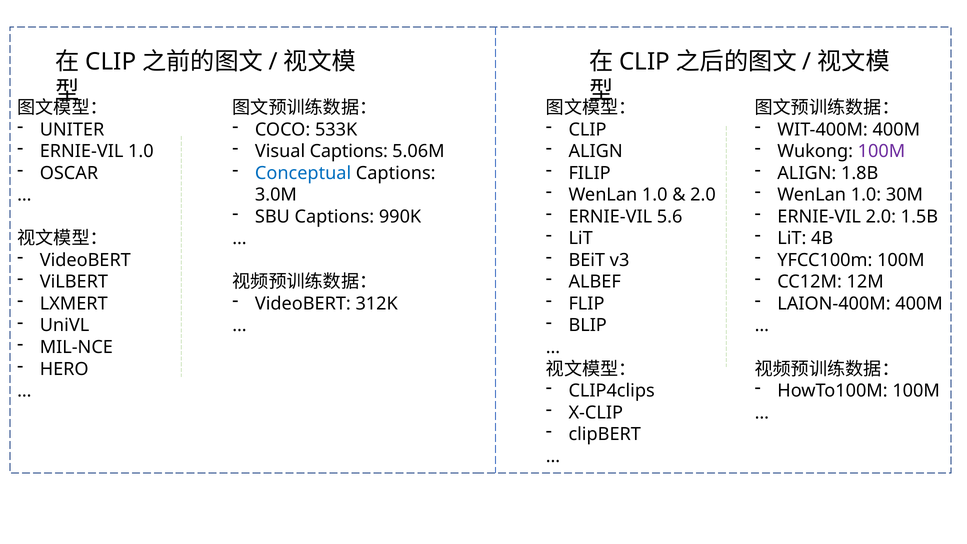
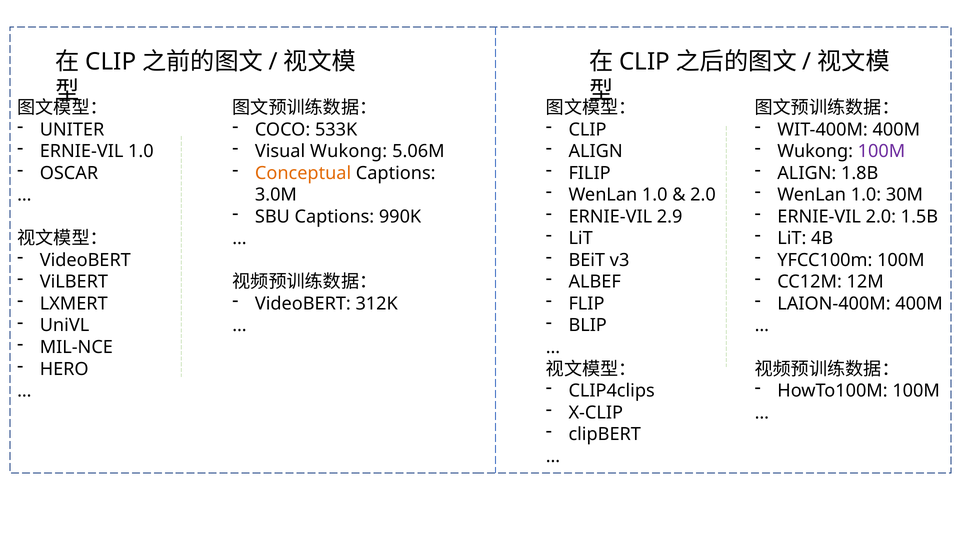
Visual Captions: Captions -> Wukong
Conceptual colour: blue -> orange
5.6: 5.6 -> 2.9
